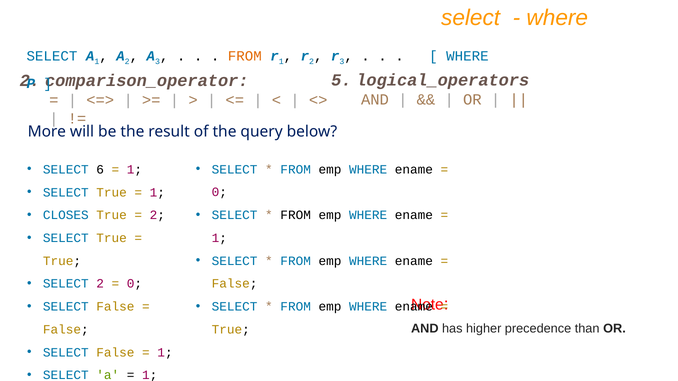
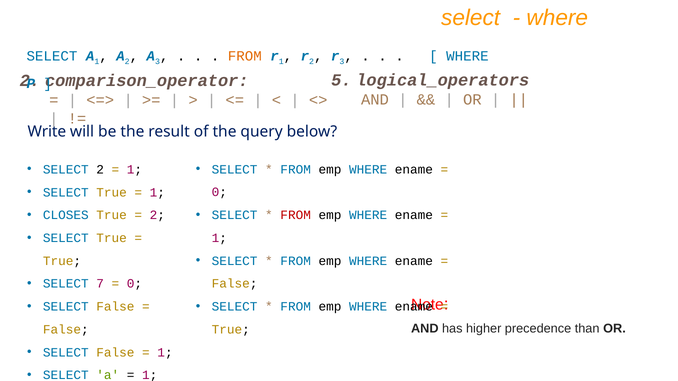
More: More -> Write
SELECT 6: 6 -> 2
FROM at (296, 215) colour: black -> red
SELECT 2: 2 -> 7
